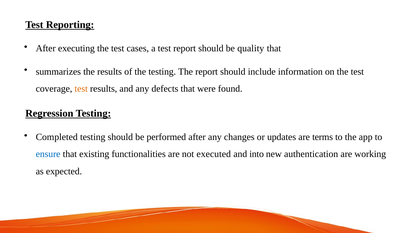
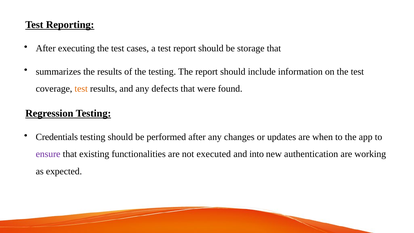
quality: quality -> storage
Completed: Completed -> Credentials
terms: terms -> when
ensure colour: blue -> purple
